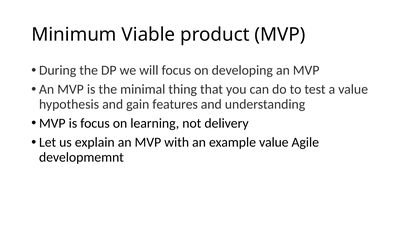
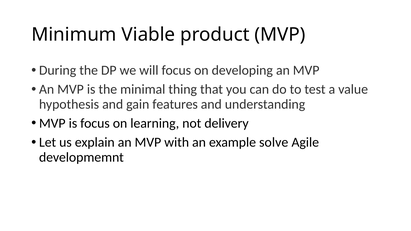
example value: value -> solve
